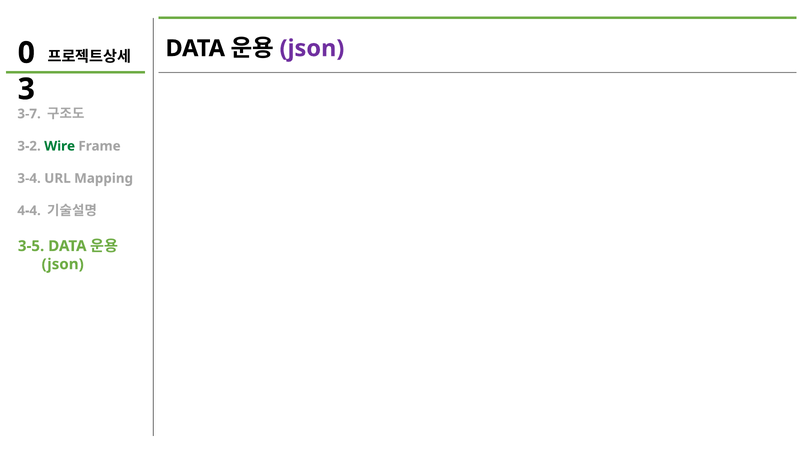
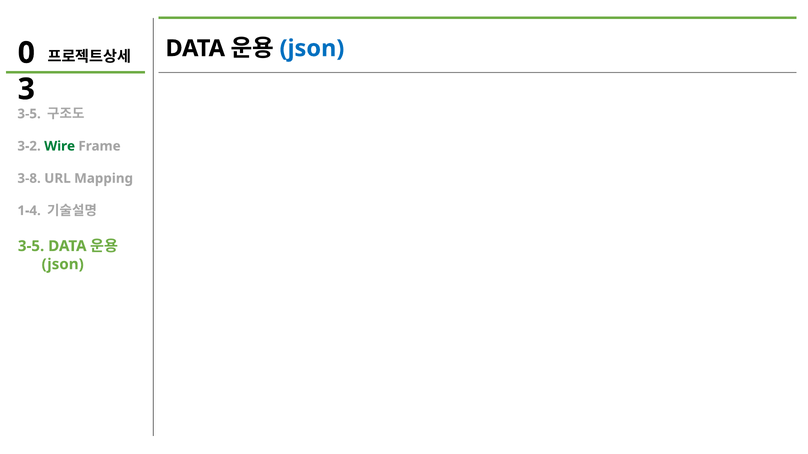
json at (312, 48) colour: purple -> blue
3-7 at (29, 114): 3-7 -> 3-5
3-4: 3-4 -> 3-8
4-4: 4-4 -> 1-4
